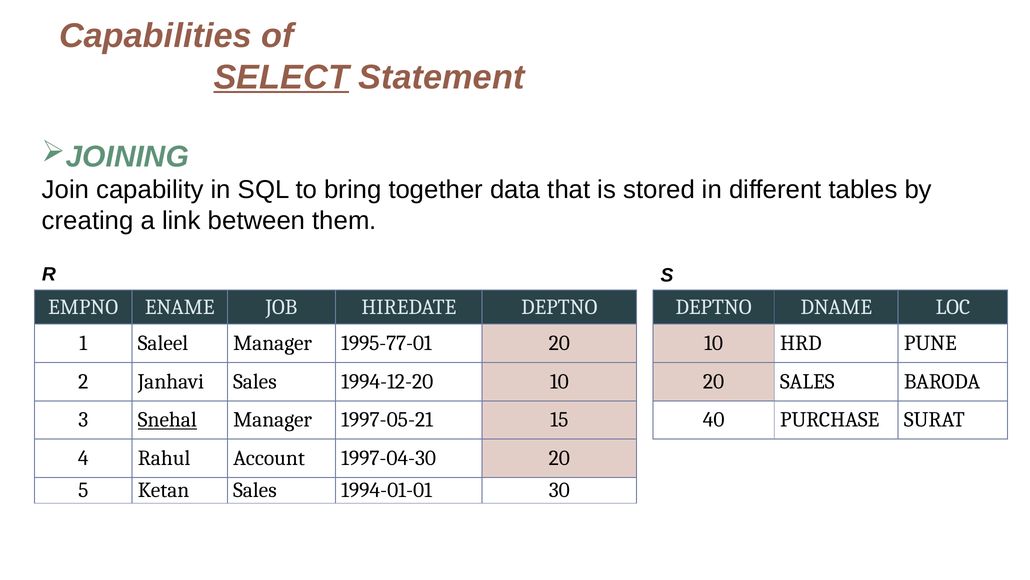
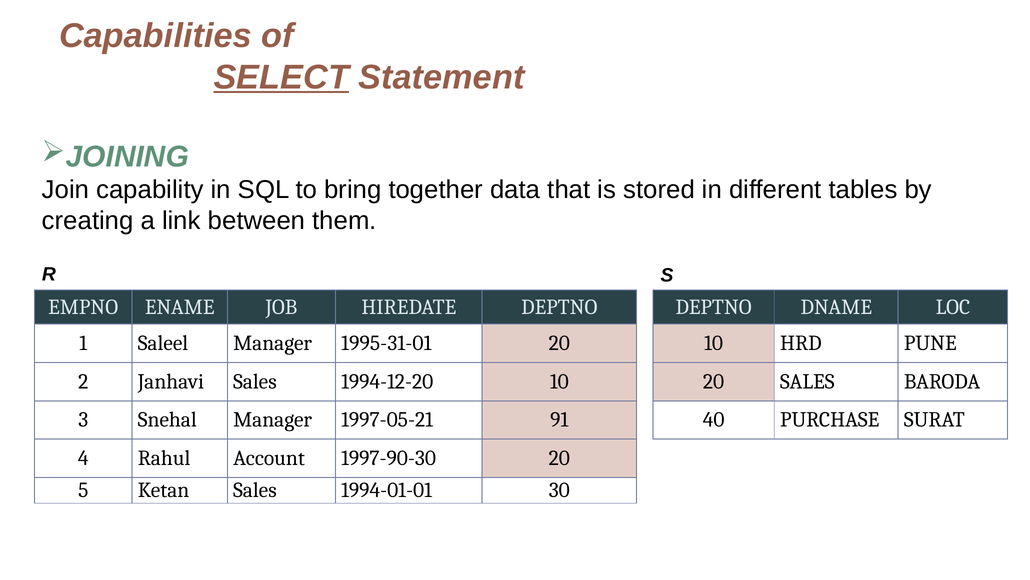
1995-77-01: 1995-77-01 -> 1995-31-01
Snehal underline: present -> none
15: 15 -> 91
1997-04-30: 1997-04-30 -> 1997-90-30
